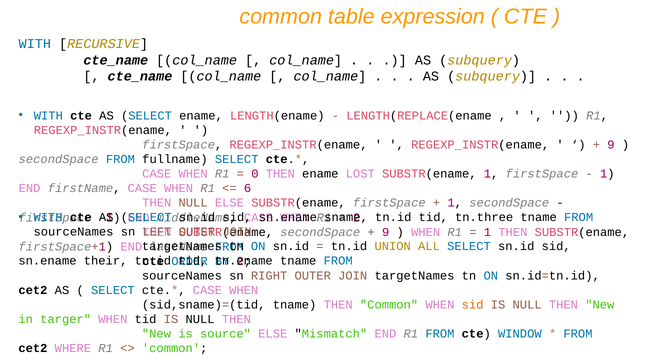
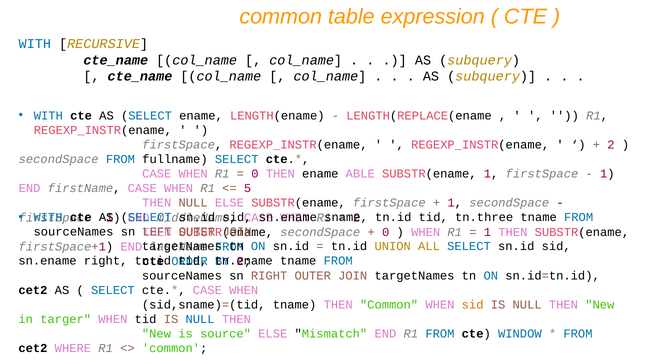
9 at (611, 144): 9 -> 2
LOST: LOST -> ABLE
6: 6 -> 5
9 at (386, 232): 9 -> 0
sn.ename their: their -> right
NULL at (200, 319) colour: black -> blue
